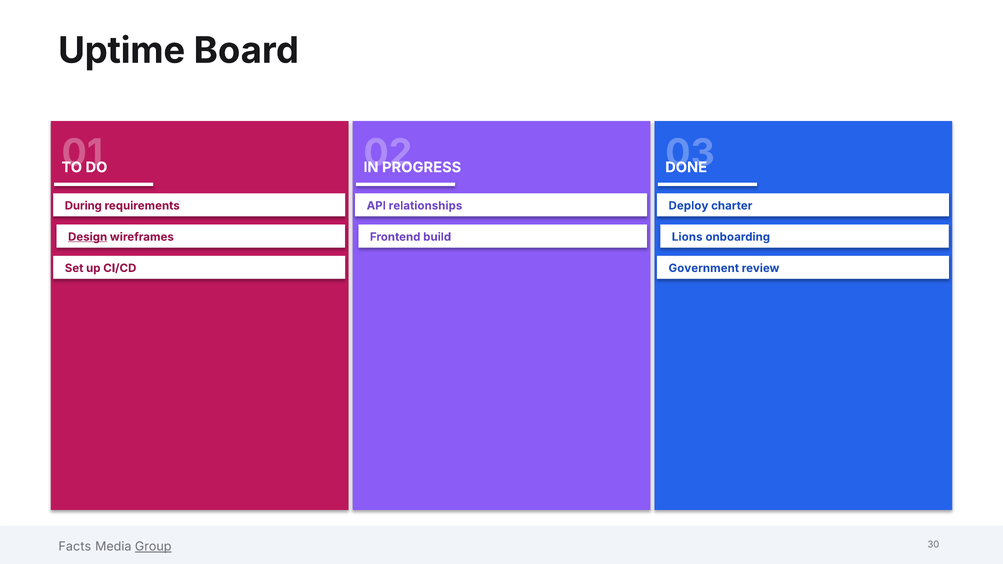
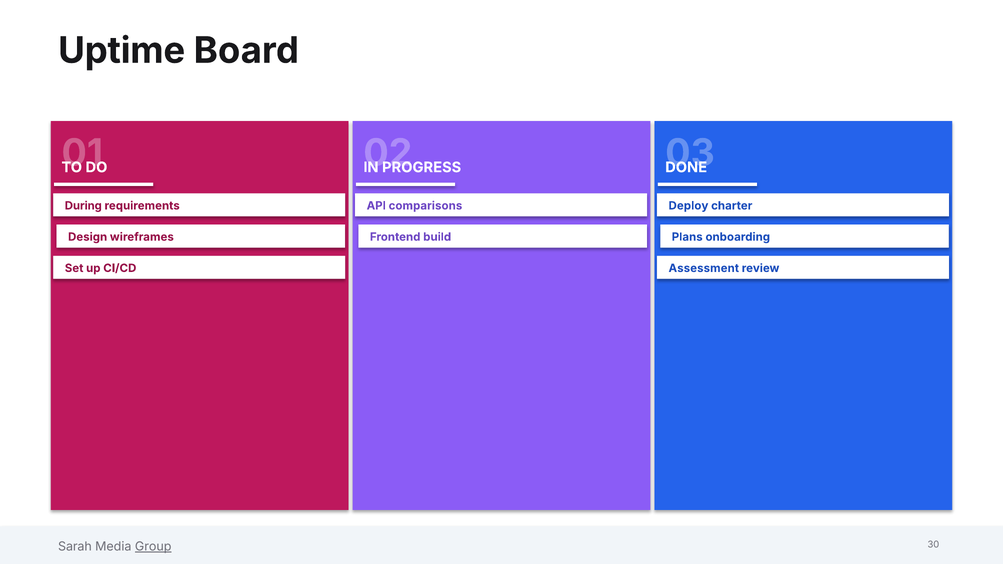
relationships: relationships -> comparisons
Design underline: present -> none
Lions: Lions -> Plans
Government: Government -> Assessment
Facts: Facts -> Sarah
